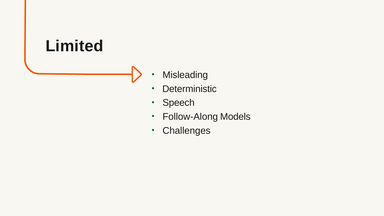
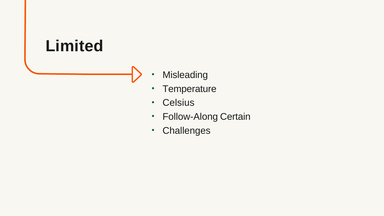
Deterministic: Deterministic -> Temperature
Speech: Speech -> Celsius
Models: Models -> Certain
